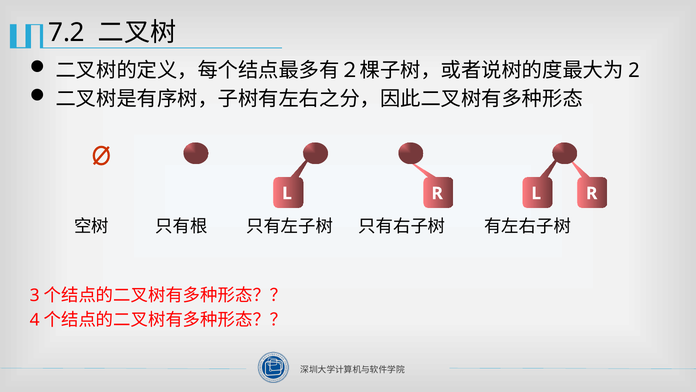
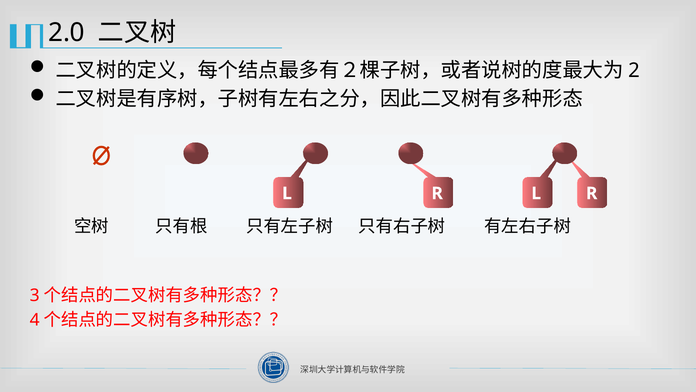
7.2: 7.2 -> 2.0
